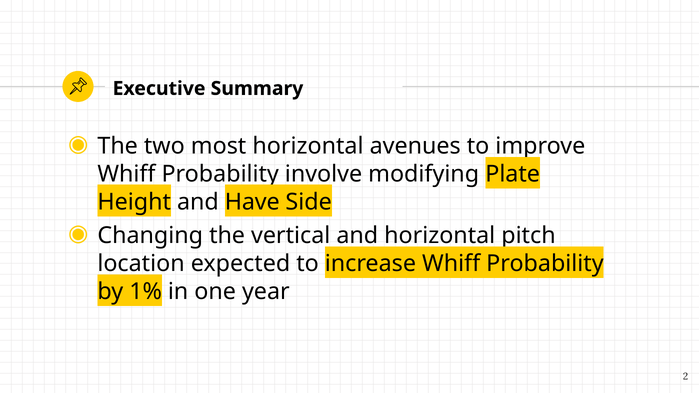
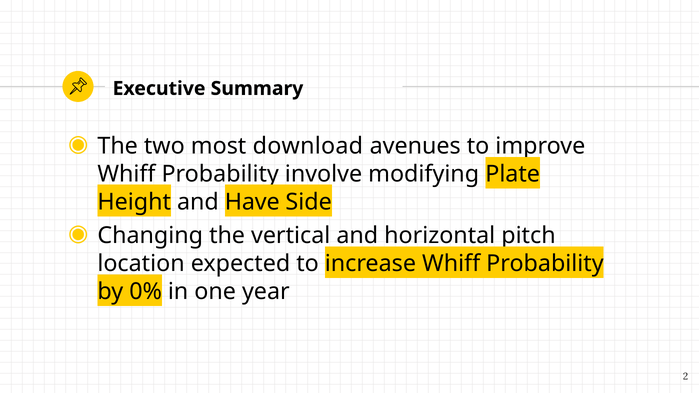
most horizontal: horizontal -> download
1%: 1% -> 0%
